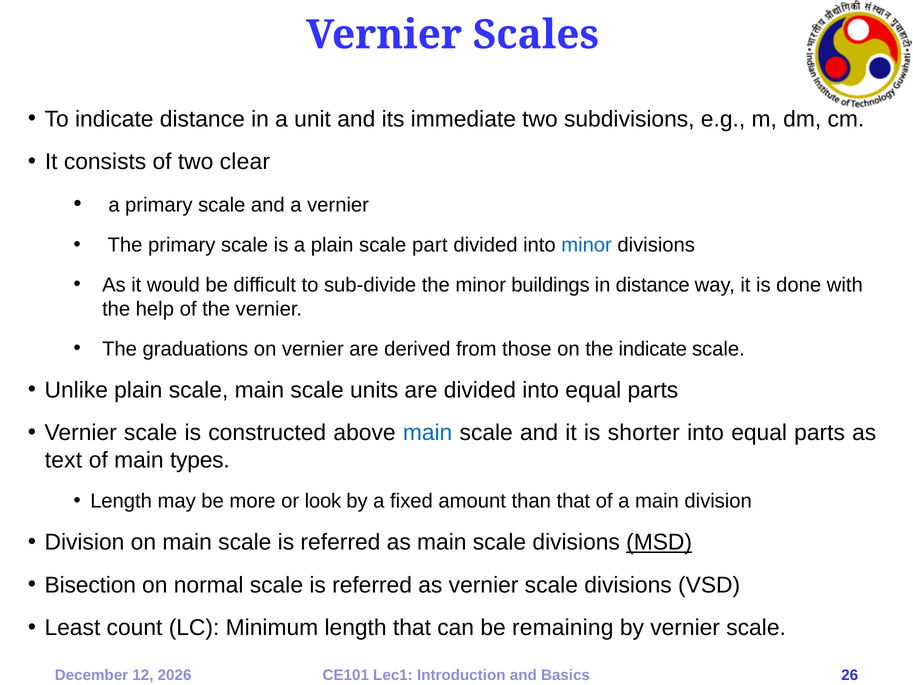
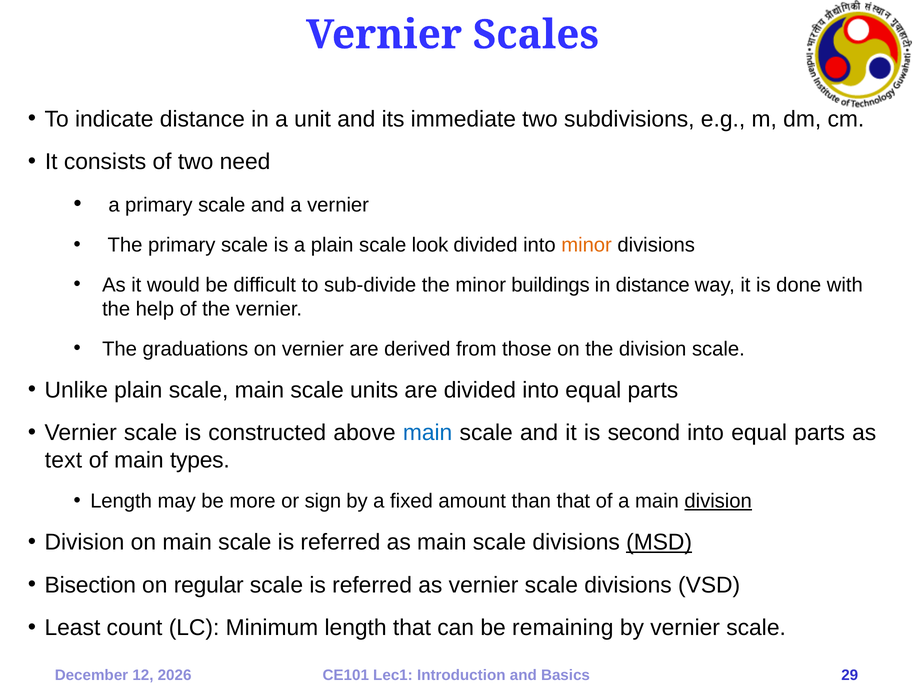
clear: clear -> need
part: part -> look
minor at (587, 245) colour: blue -> orange
the indicate: indicate -> division
shorter: shorter -> second
look: look -> sign
division at (718, 501) underline: none -> present
normal: normal -> regular
26: 26 -> 29
